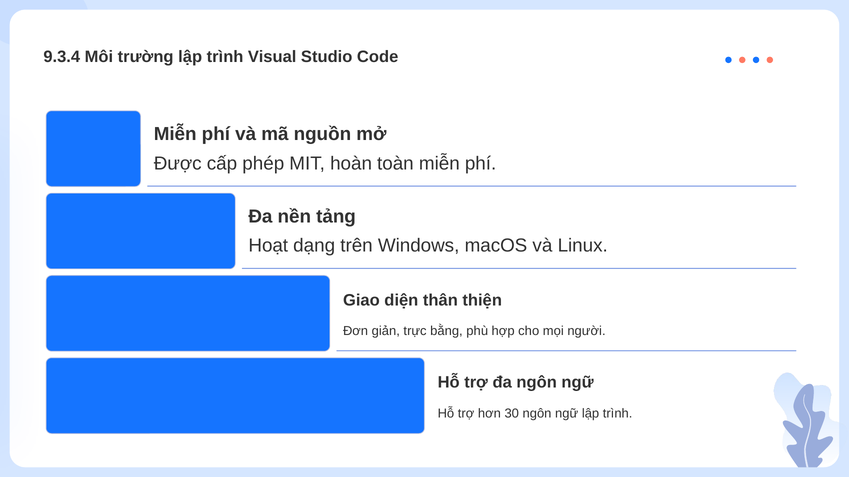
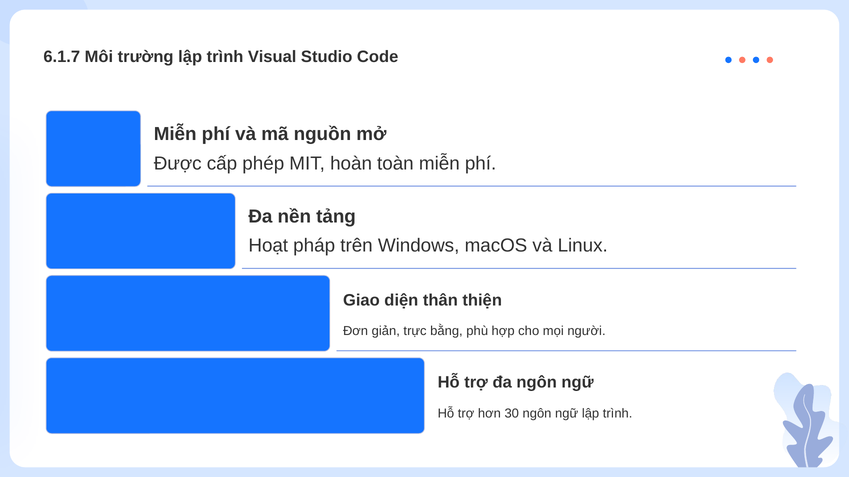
9.3.4: 9.3.4 -> 6.1.7
dạng: dạng -> pháp
